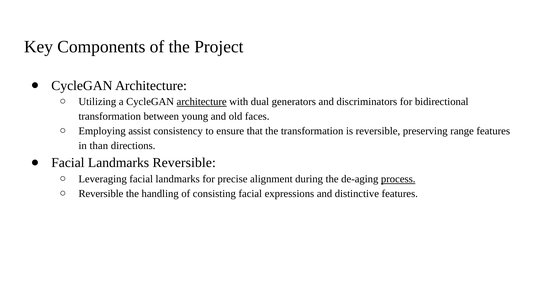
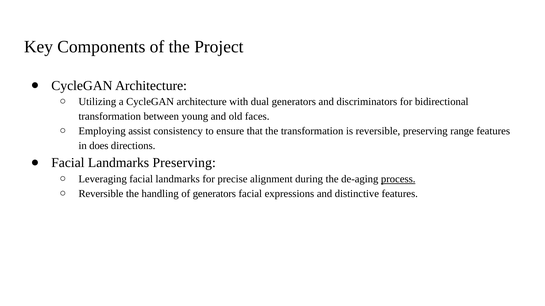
architecture at (202, 102) underline: present -> none
than: than -> does
Landmarks Reversible: Reversible -> Preserving
of consisting: consisting -> generators
